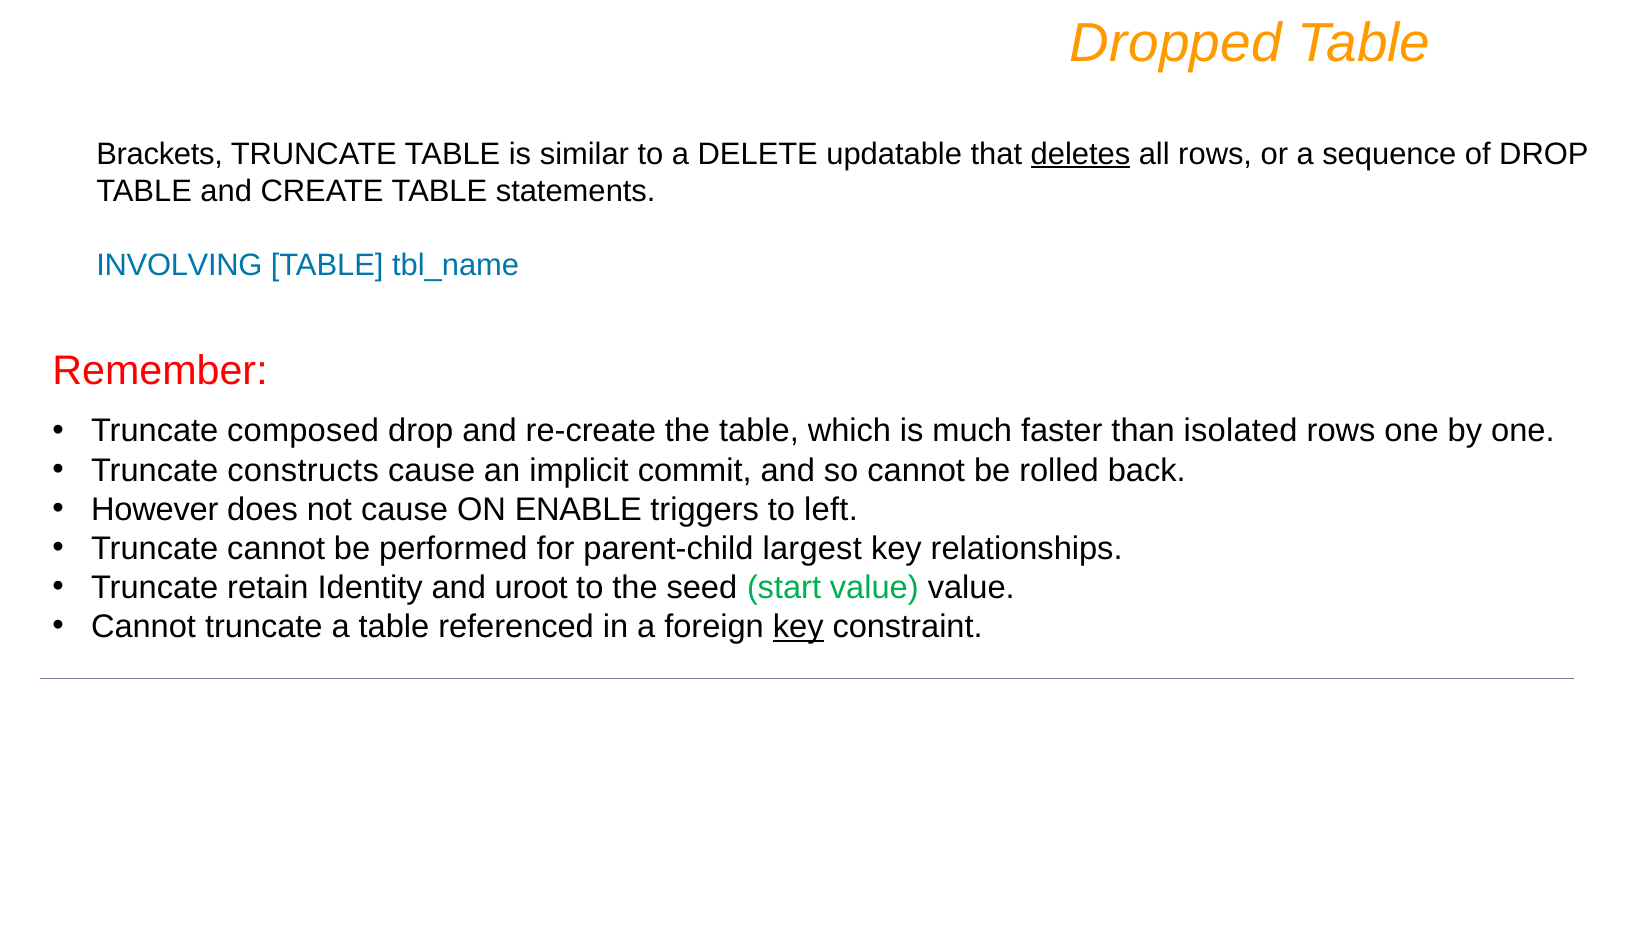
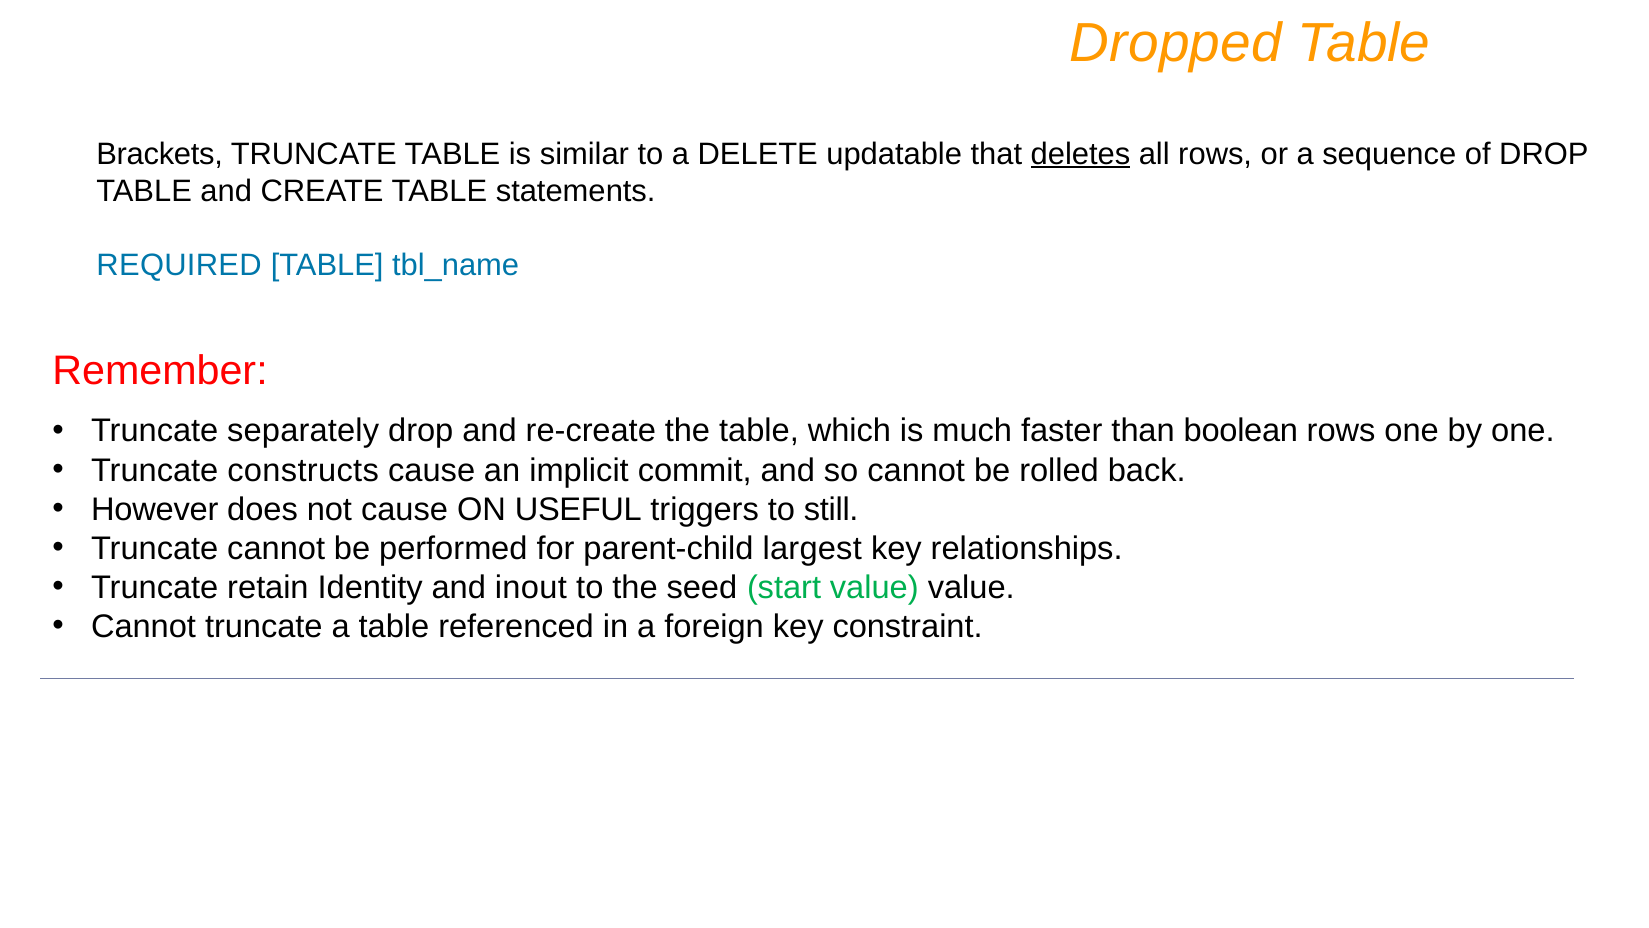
INVOLVING: INVOLVING -> REQUIRED
composed: composed -> separately
isolated: isolated -> boolean
ENABLE: ENABLE -> USEFUL
left: left -> still
uroot: uroot -> inout
key at (798, 627) underline: present -> none
